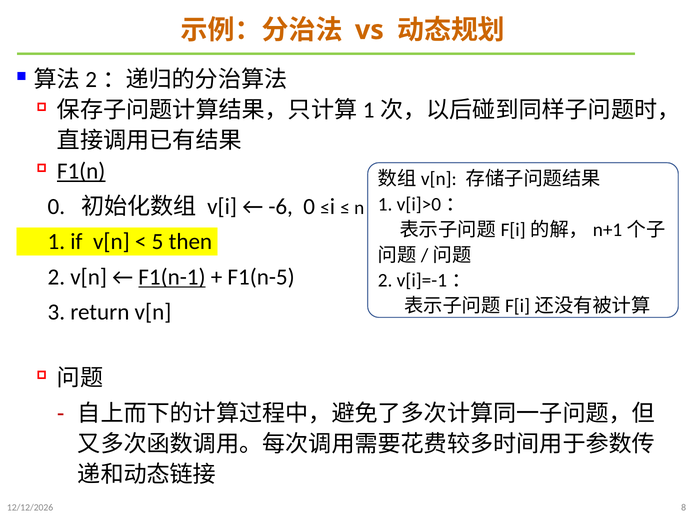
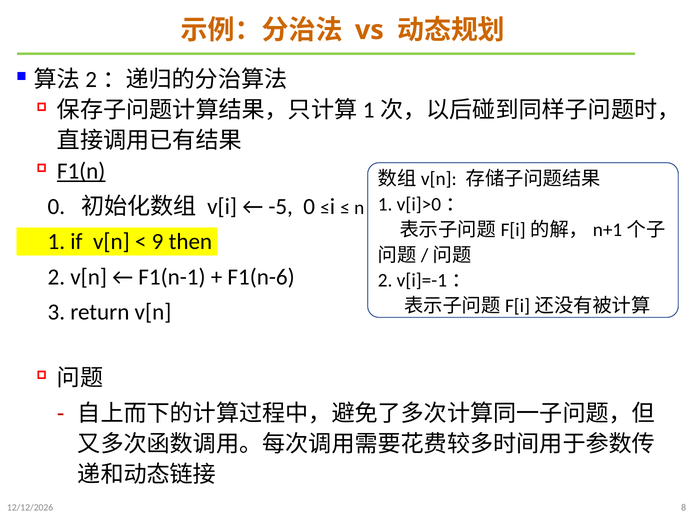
-6: -6 -> -5
5: 5 -> 9
F1(n-1 underline: present -> none
F1(n-5: F1(n-5 -> F1(n-6
